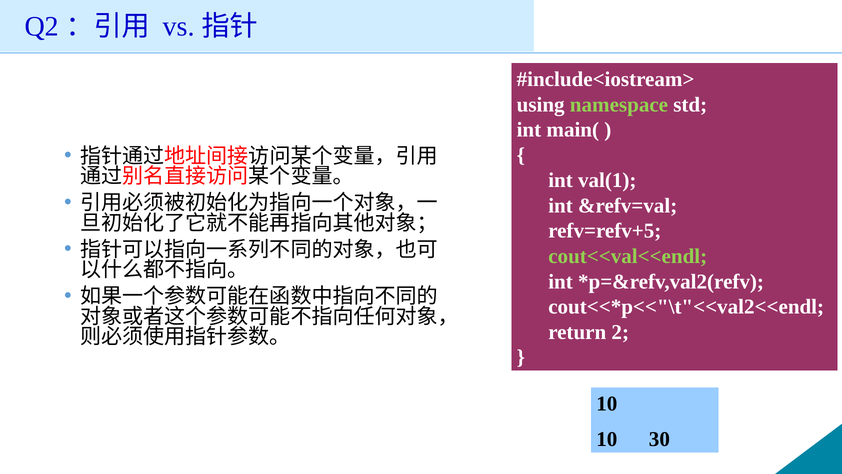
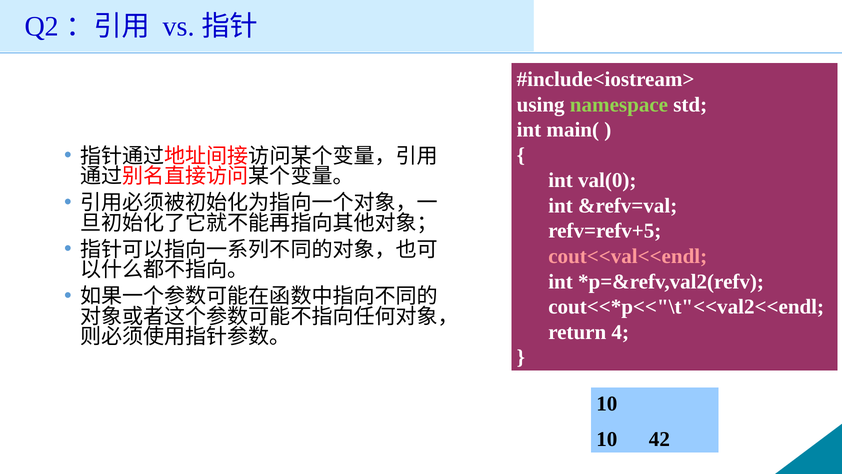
val(1: val(1 -> val(0
cout<<val<<endl colour: light green -> pink
2: 2 -> 4
30: 30 -> 42
